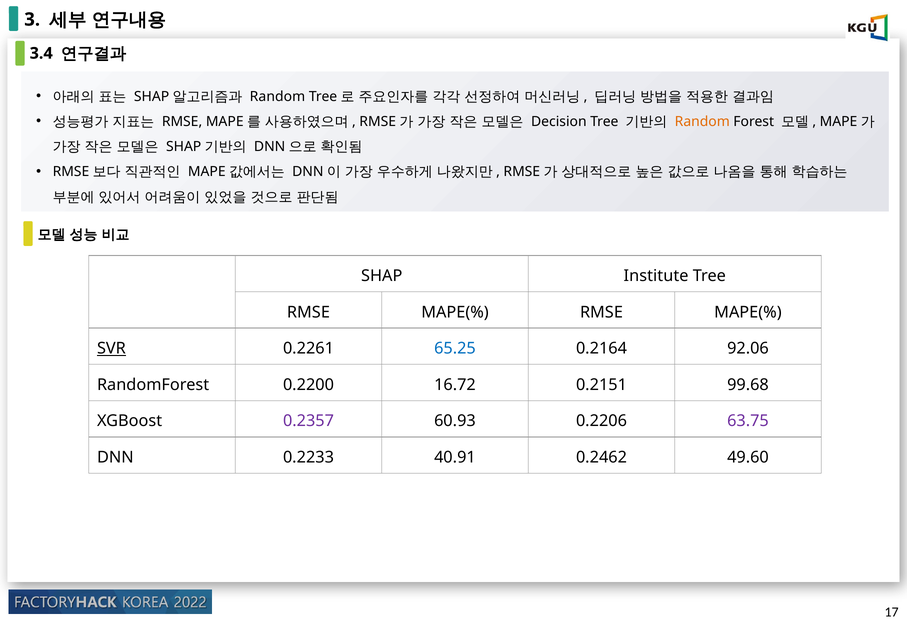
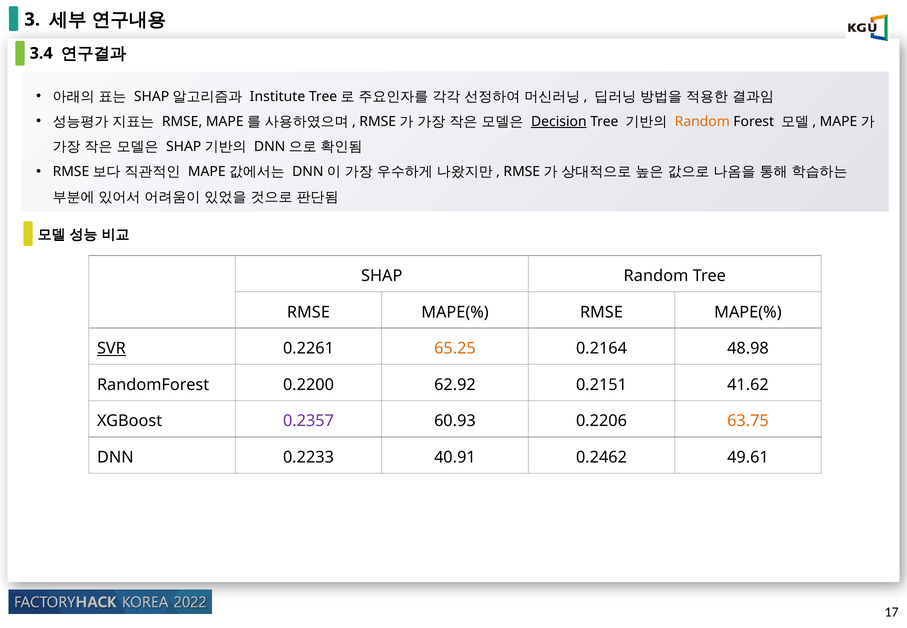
Random at (278, 96): Random -> Institute
Decision underline: none -> present
SHAP Institute: Institute -> Random
65.25 colour: blue -> orange
92.06: 92.06 -> 48.98
16.72: 16.72 -> 62.92
99.68: 99.68 -> 41.62
63.75 colour: purple -> orange
49.60: 49.60 -> 49.61
